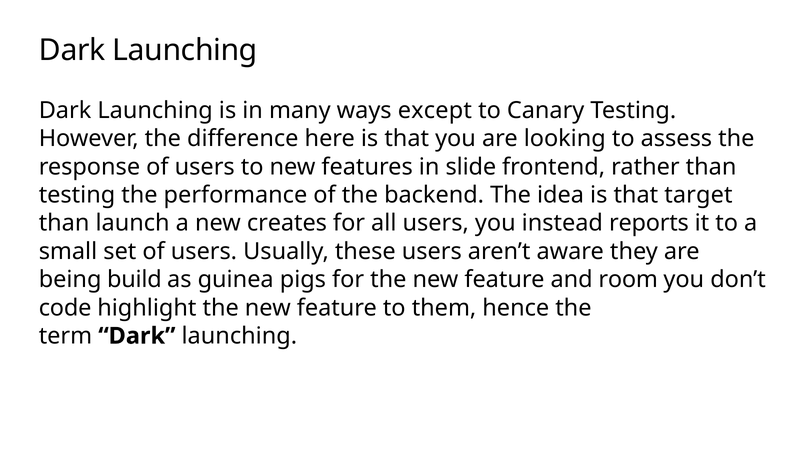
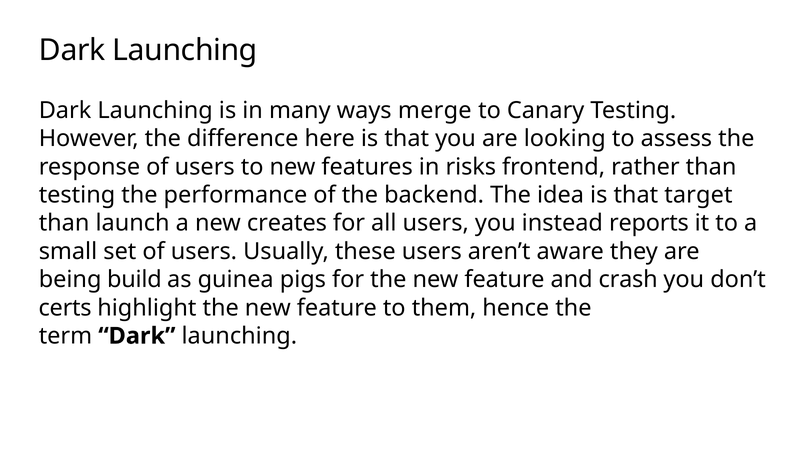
except: except -> merge
slide: slide -> risks
room: room -> crash
code: code -> certs
